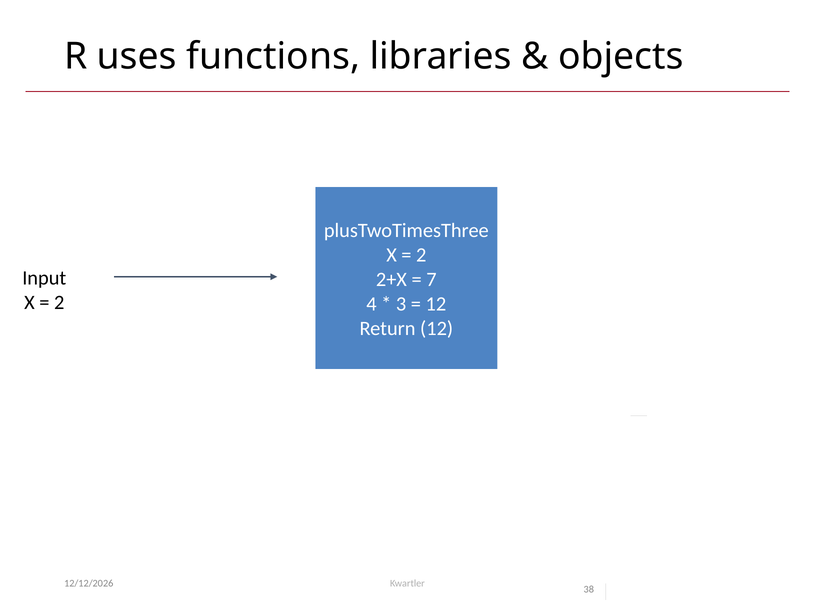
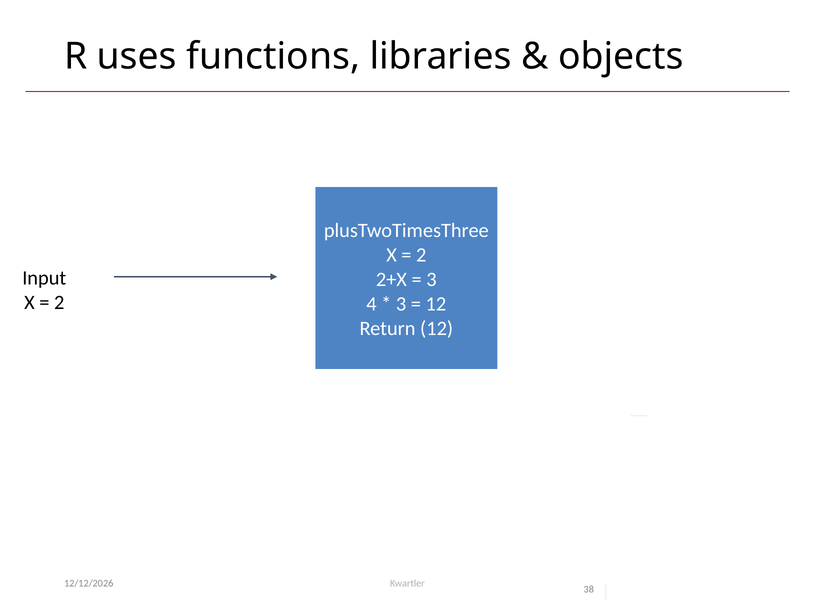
7 at (431, 280): 7 -> 3
